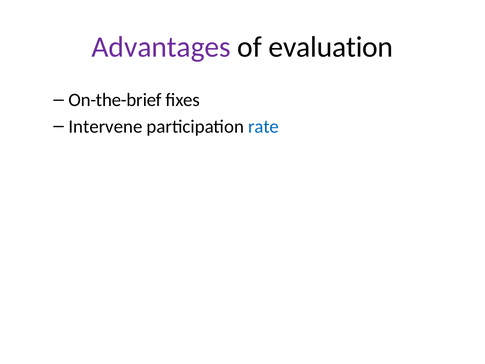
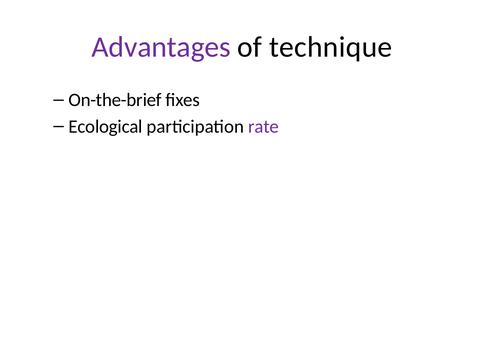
evaluation: evaluation -> technique
Intervene: Intervene -> Ecological
rate colour: blue -> purple
